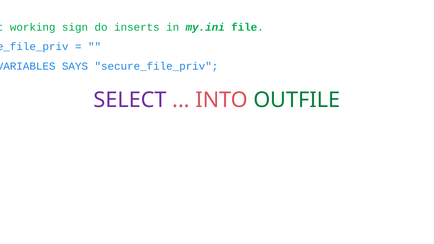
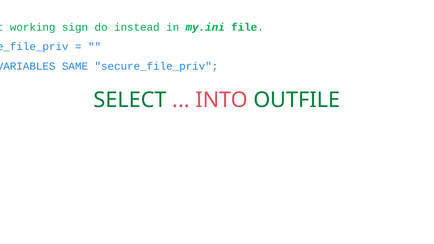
inserts: inserts -> instead
SAYS: SAYS -> SAME
SELECT colour: purple -> green
